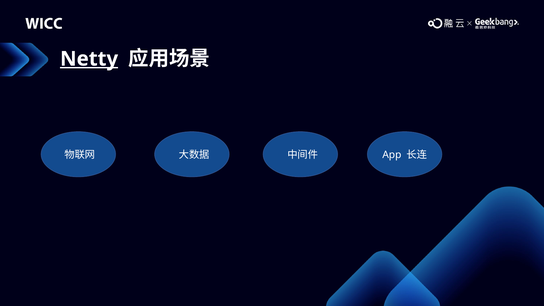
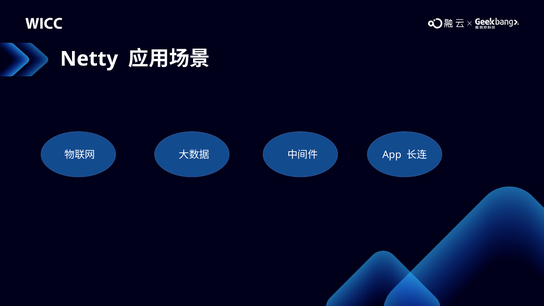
Netty underline: present -> none
